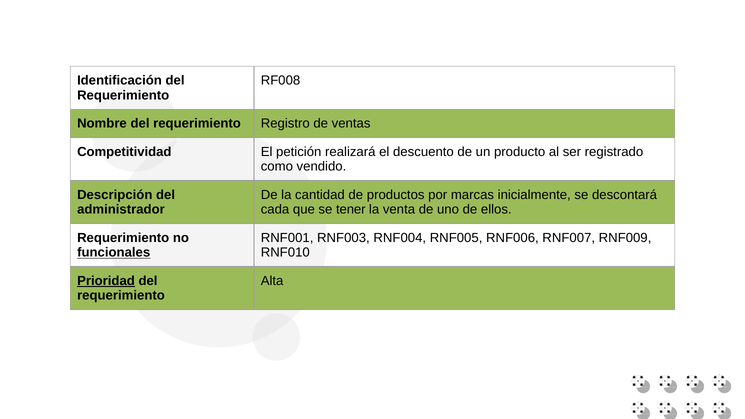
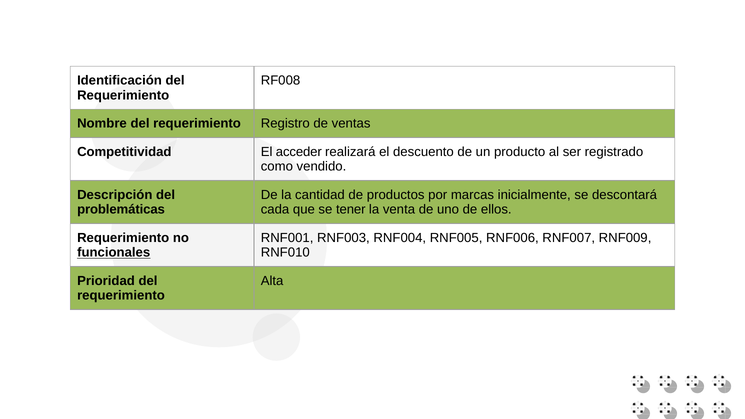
petición: petición -> acceder
administrador: administrador -> problemáticas
Prioridad underline: present -> none
